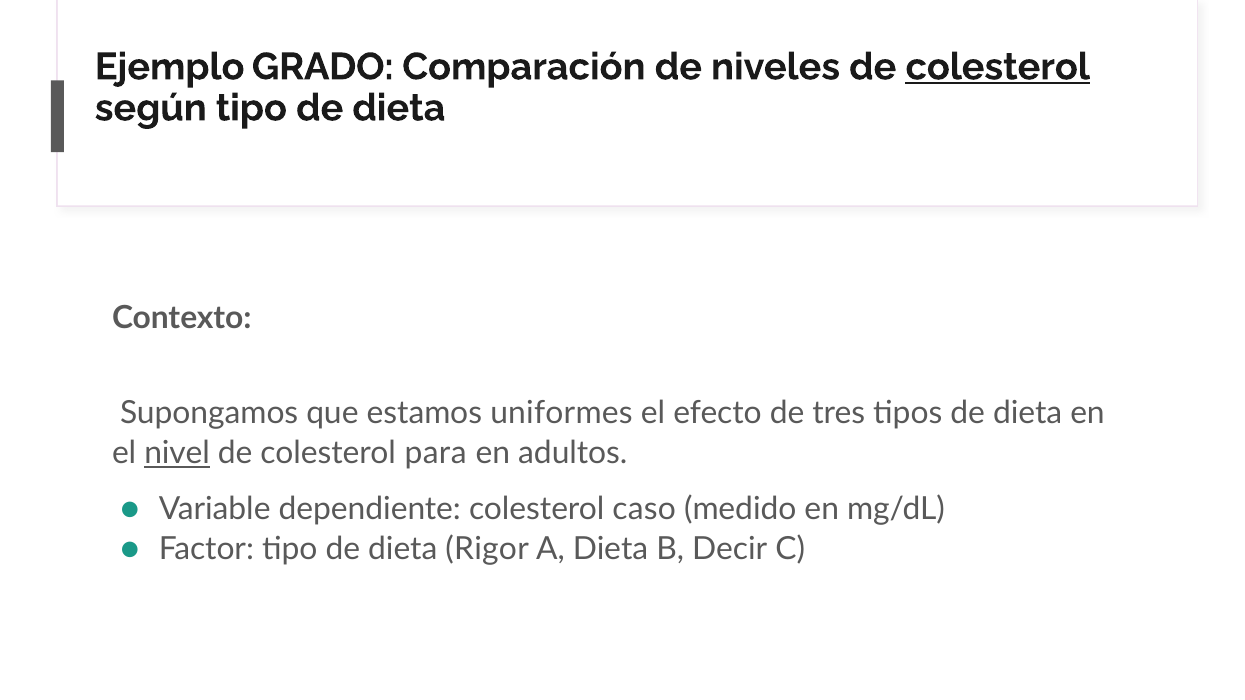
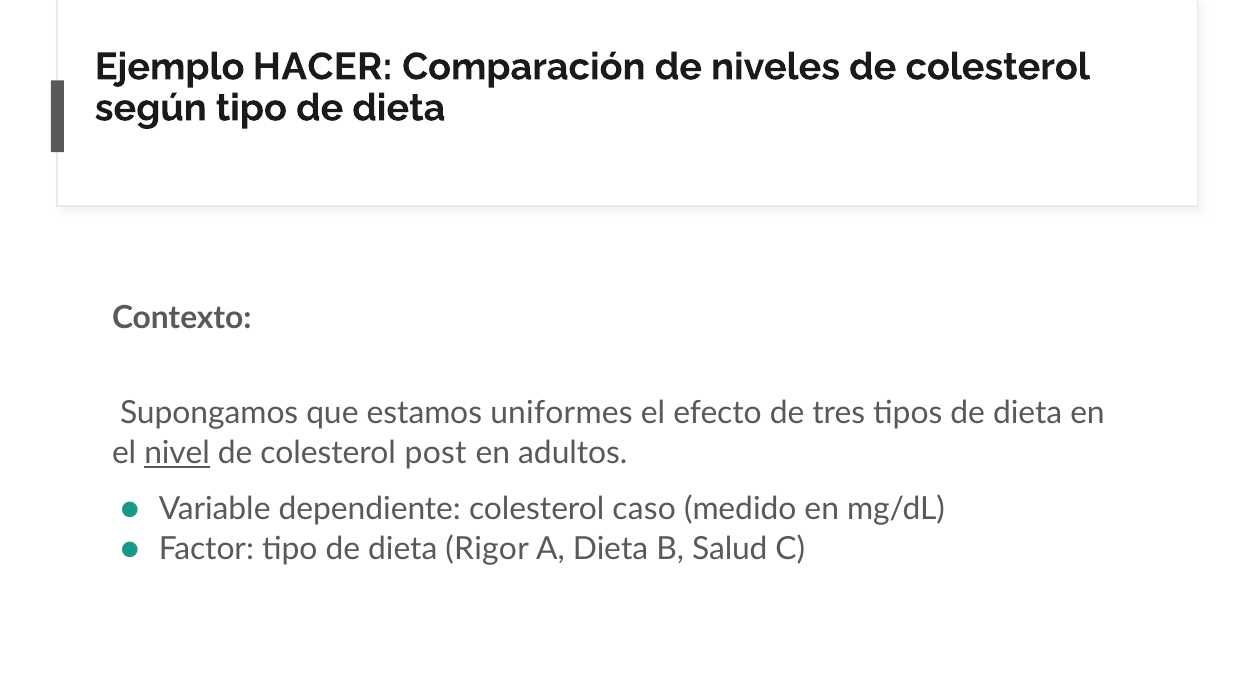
GRADO: GRADO -> HACER
colesterol at (998, 67) underline: present -> none
para: para -> post
Decir: Decir -> Salud
